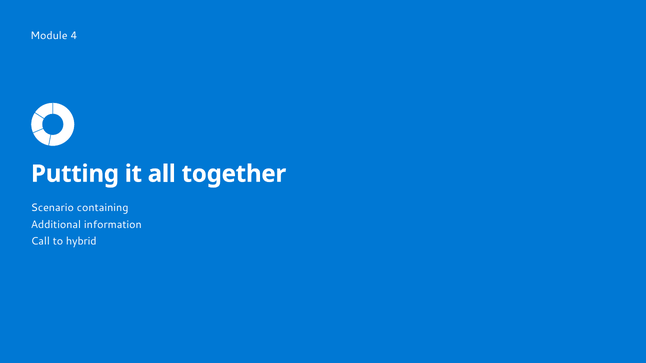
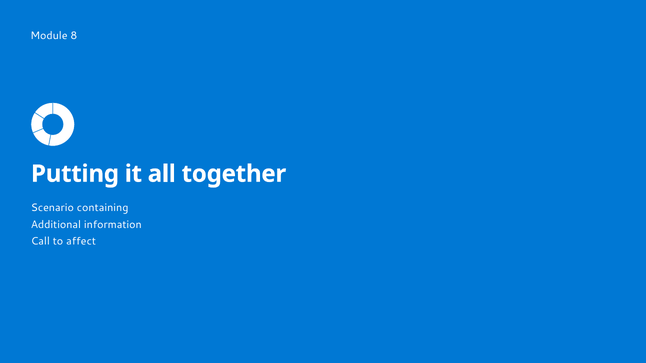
4: 4 -> 8
hybrid: hybrid -> affect
